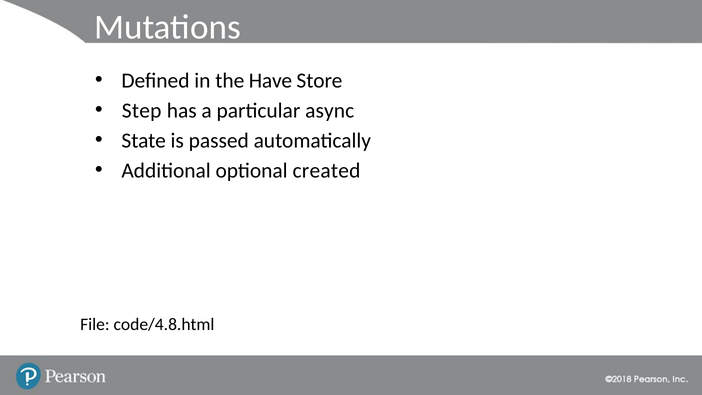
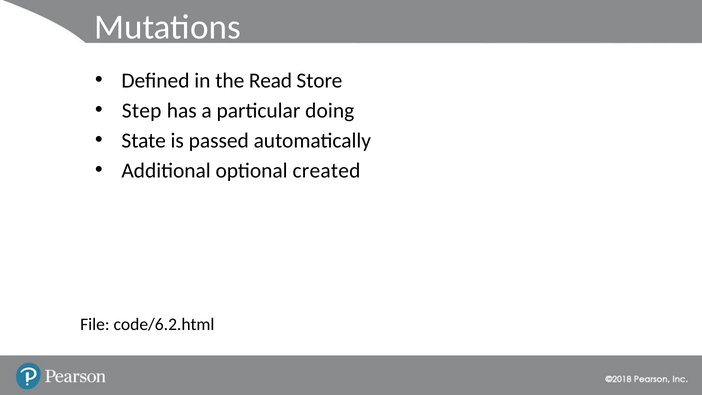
Have: Have -> Read
async: async -> doing
code/4.8.html: code/4.8.html -> code/6.2.html
